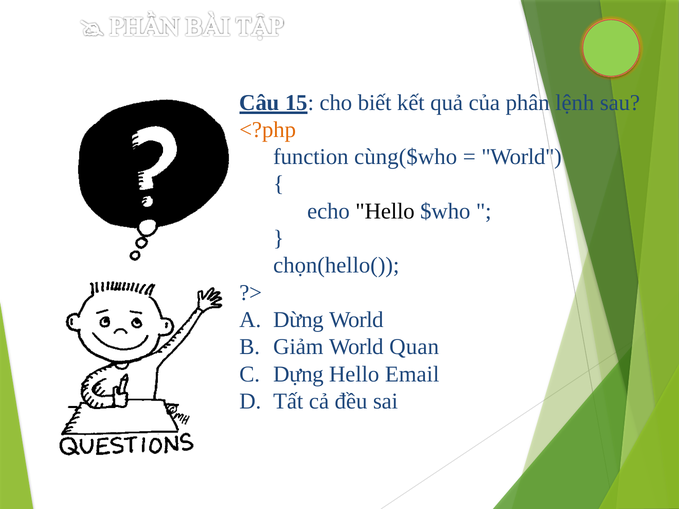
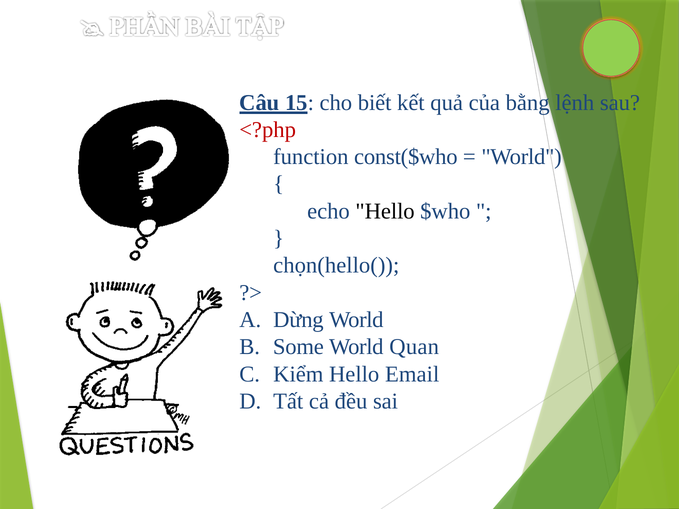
phân: phân -> bằng
<?php colour: orange -> red
cùng($who: cùng($who -> const($who
Giảm: Giảm -> Some
Dựng: Dựng -> Kiểm
